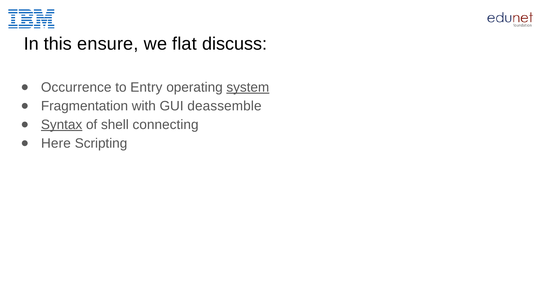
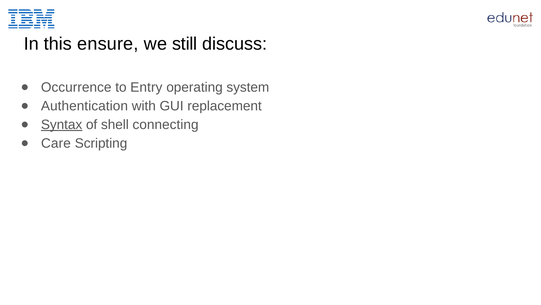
flat: flat -> still
system underline: present -> none
Fragmentation: Fragmentation -> Authentication
deassemble: deassemble -> replacement
Here: Here -> Care
